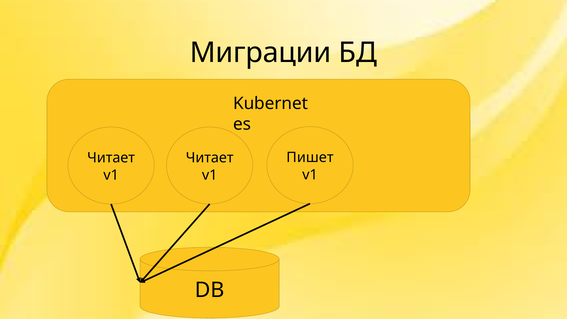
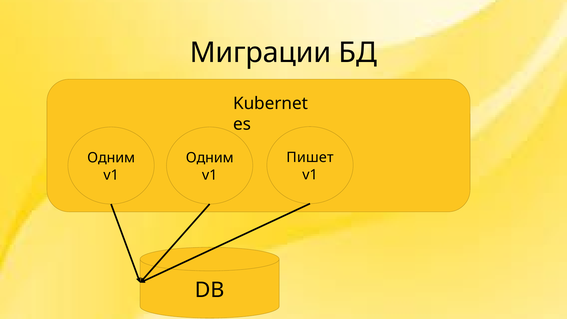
Читает at (111, 158): Читает -> Одним
Читает at (210, 158): Читает -> Одним
